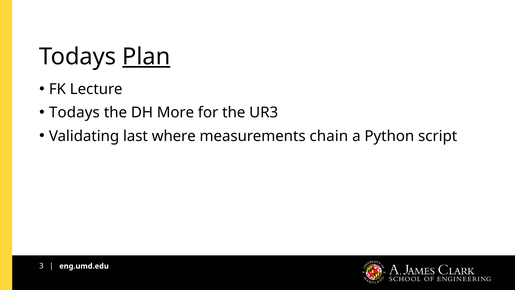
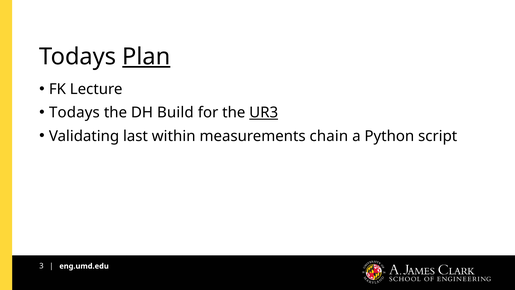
More: More -> Build
UR3 underline: none -> present
where: where -> within
